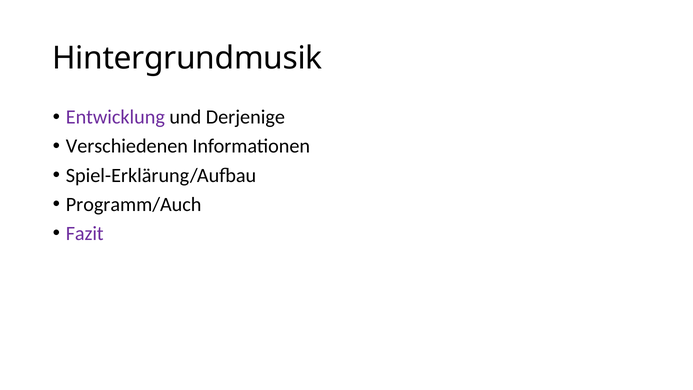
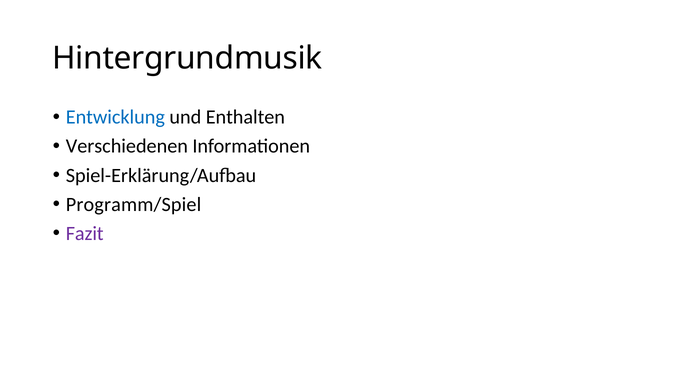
Entwicklung colour: purple -> blue
Derjenige: Derjenige -> Enthalten
Programm/Auch: Programm/Auch -> Programm/Spiel
